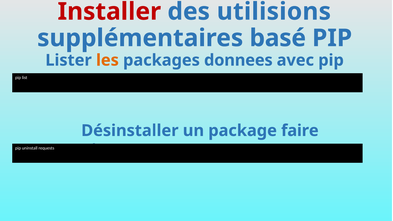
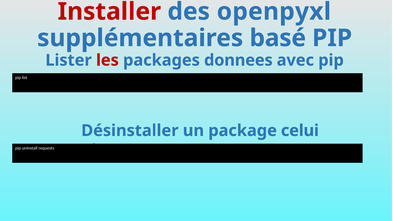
utilisions: utilisions -> openpyxl
les colour: orange -> red
faire: faire -> celui
